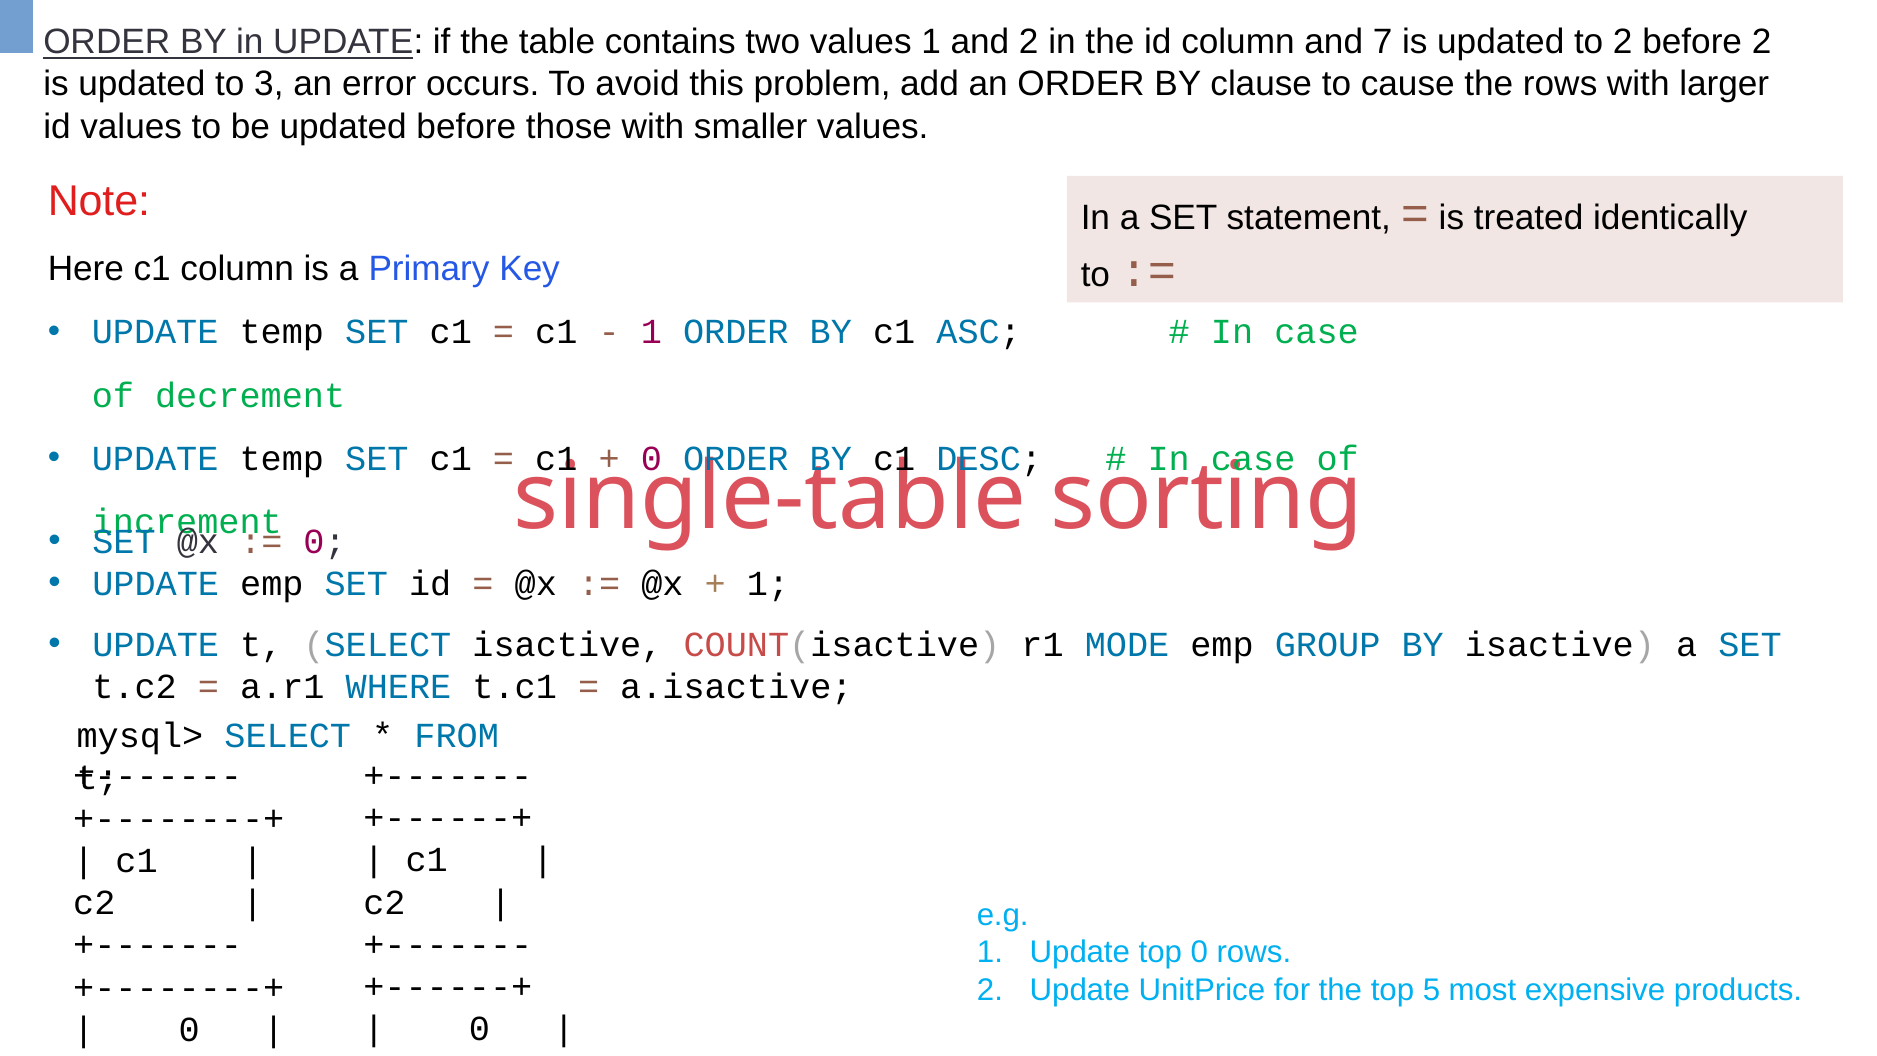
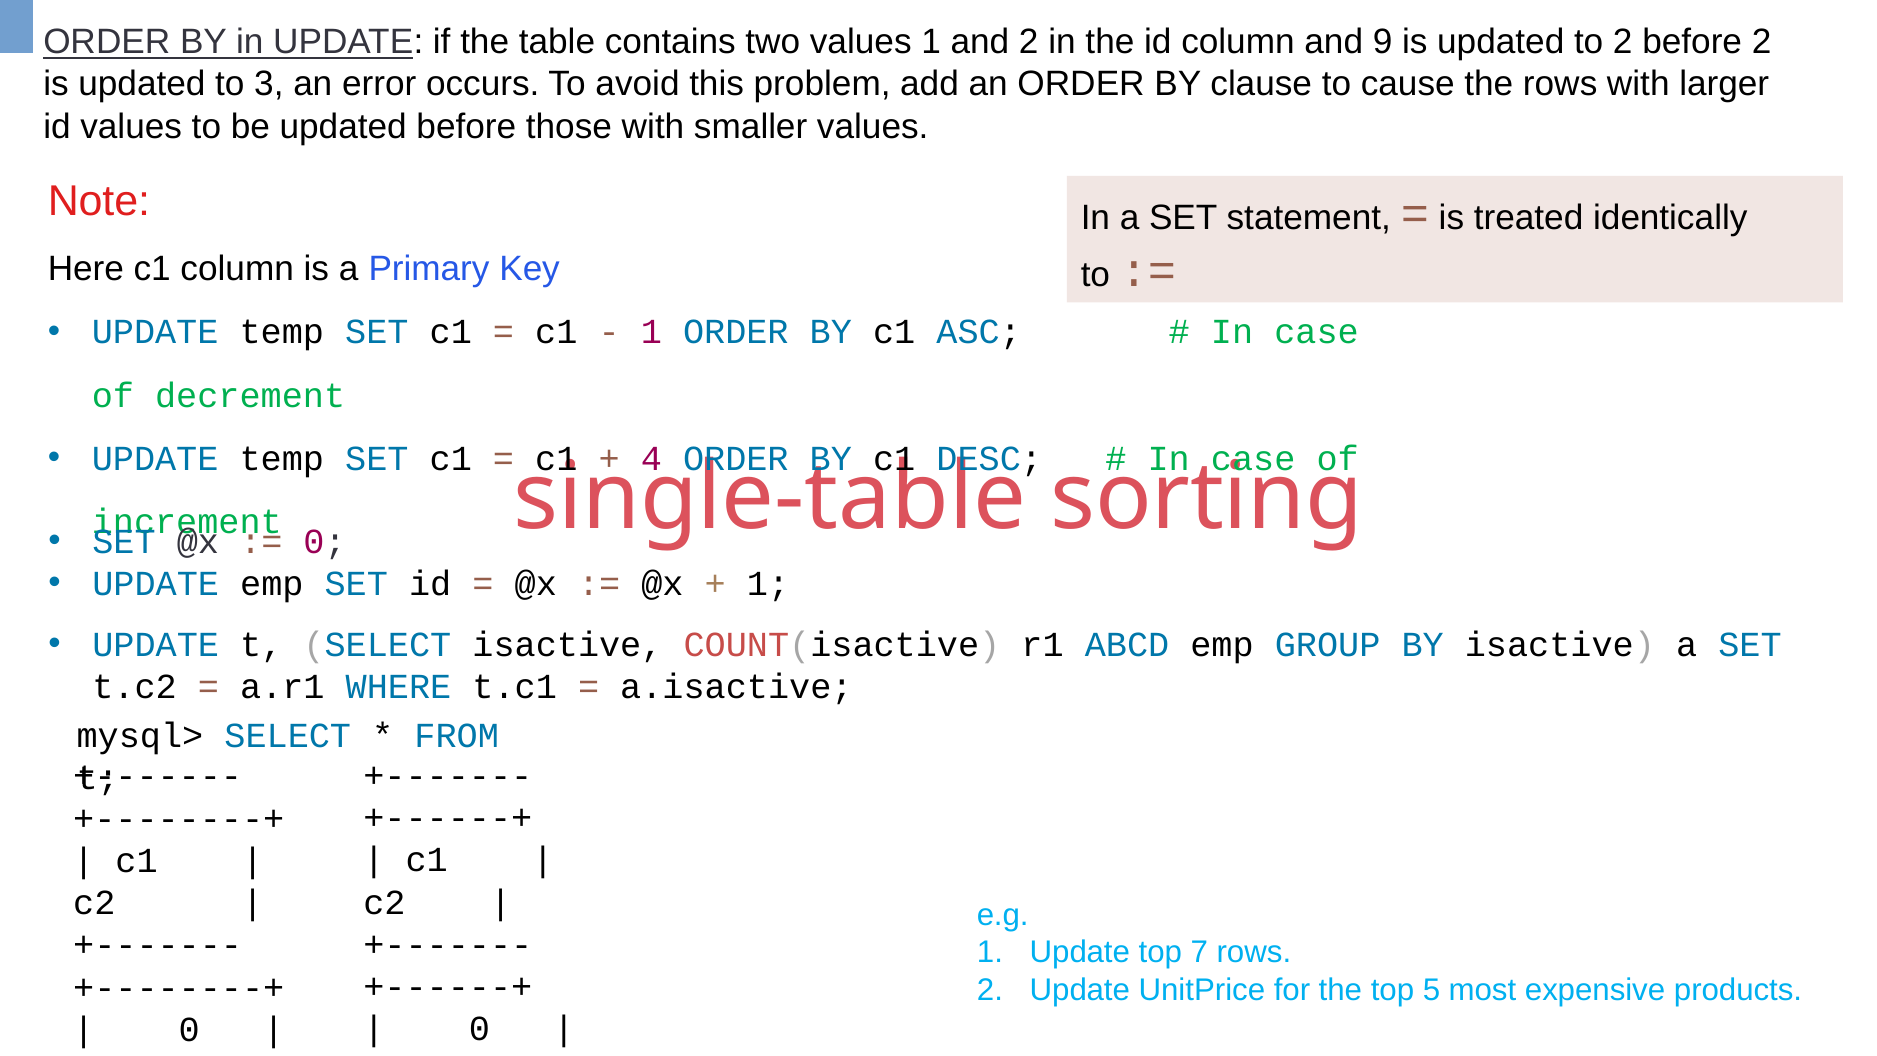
7: 7 -> 9
0 at (651, 459): 0 -> 4
MODE: MODE -> ABCD
top 0: 0 -> 7
